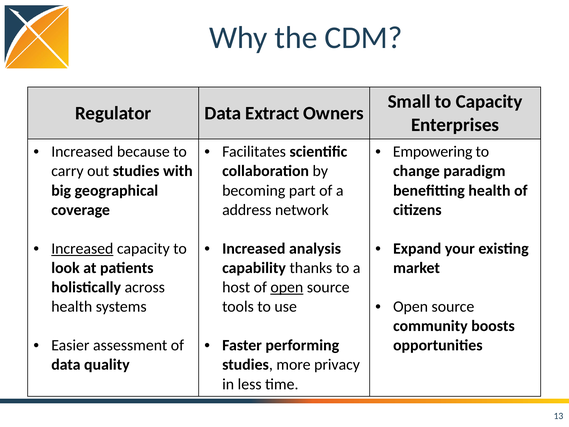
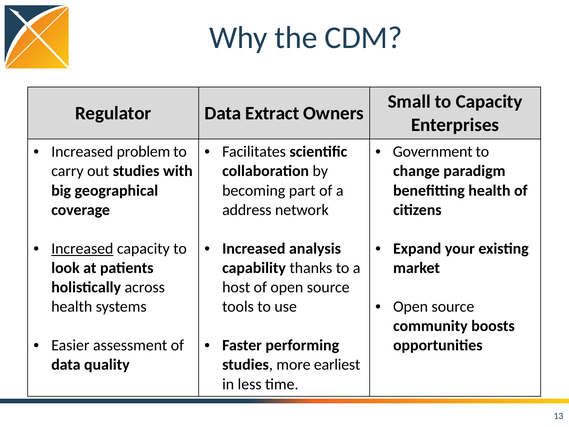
because: because -> problem
Empowering: Empowering -> Government
open at (287, 287) underline: present -> none
privacy: privacy -> earliest
